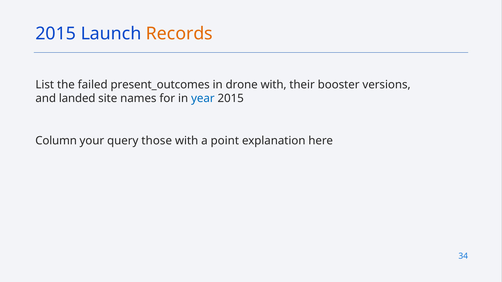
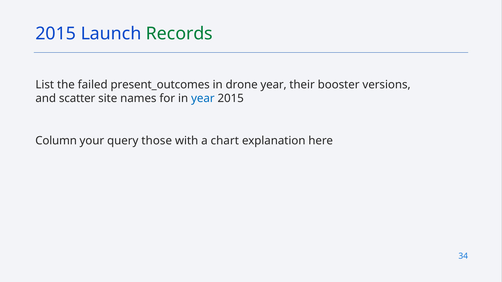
Records colour: orange -> green
drone with: with -> year
landed: landed -> scatter
point: point -> chart
